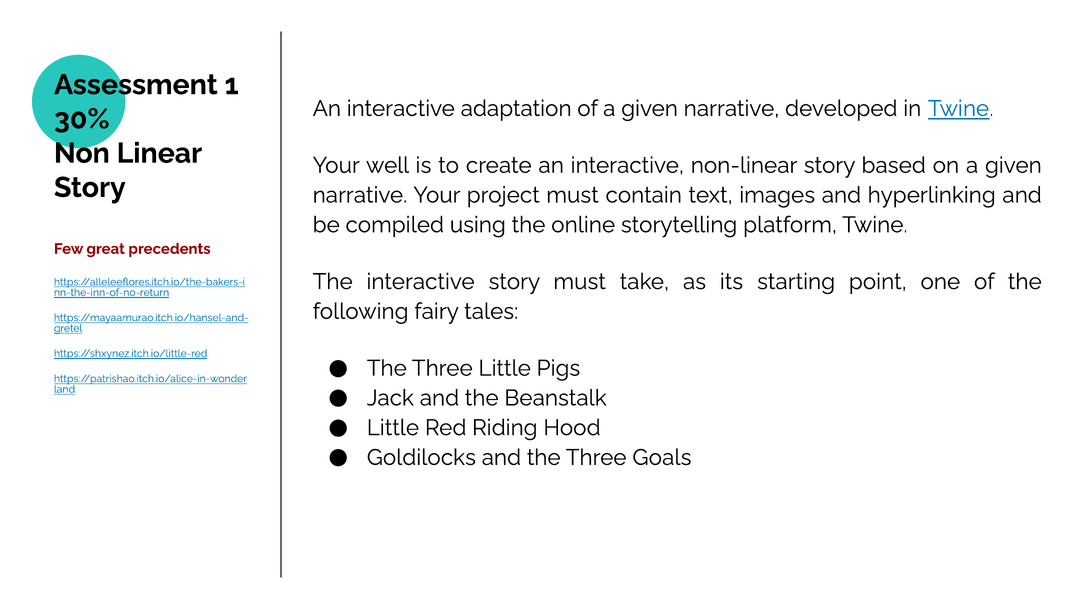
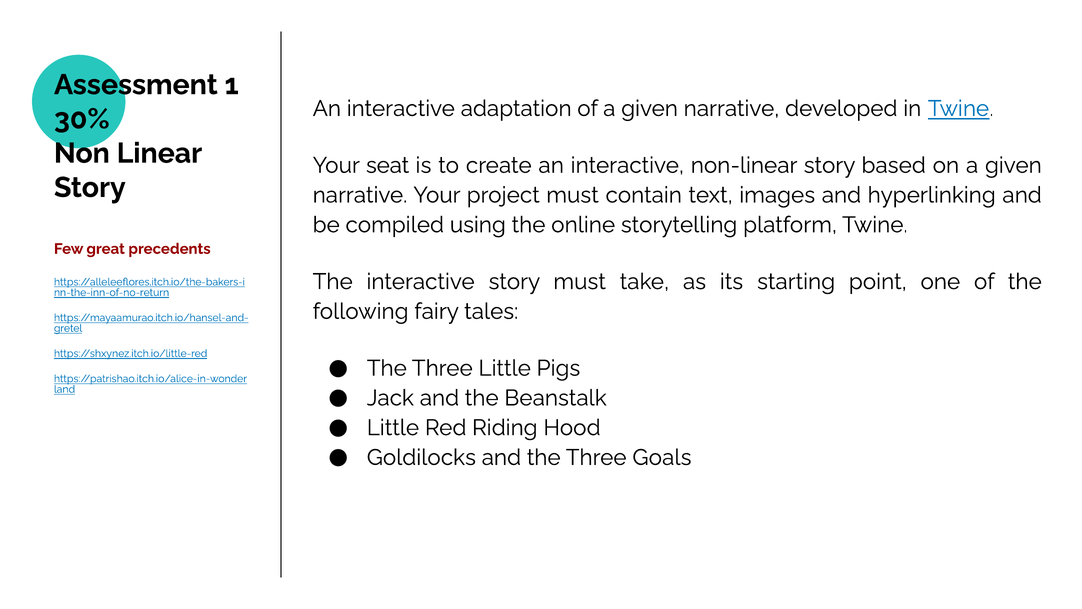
well: well -> seat
